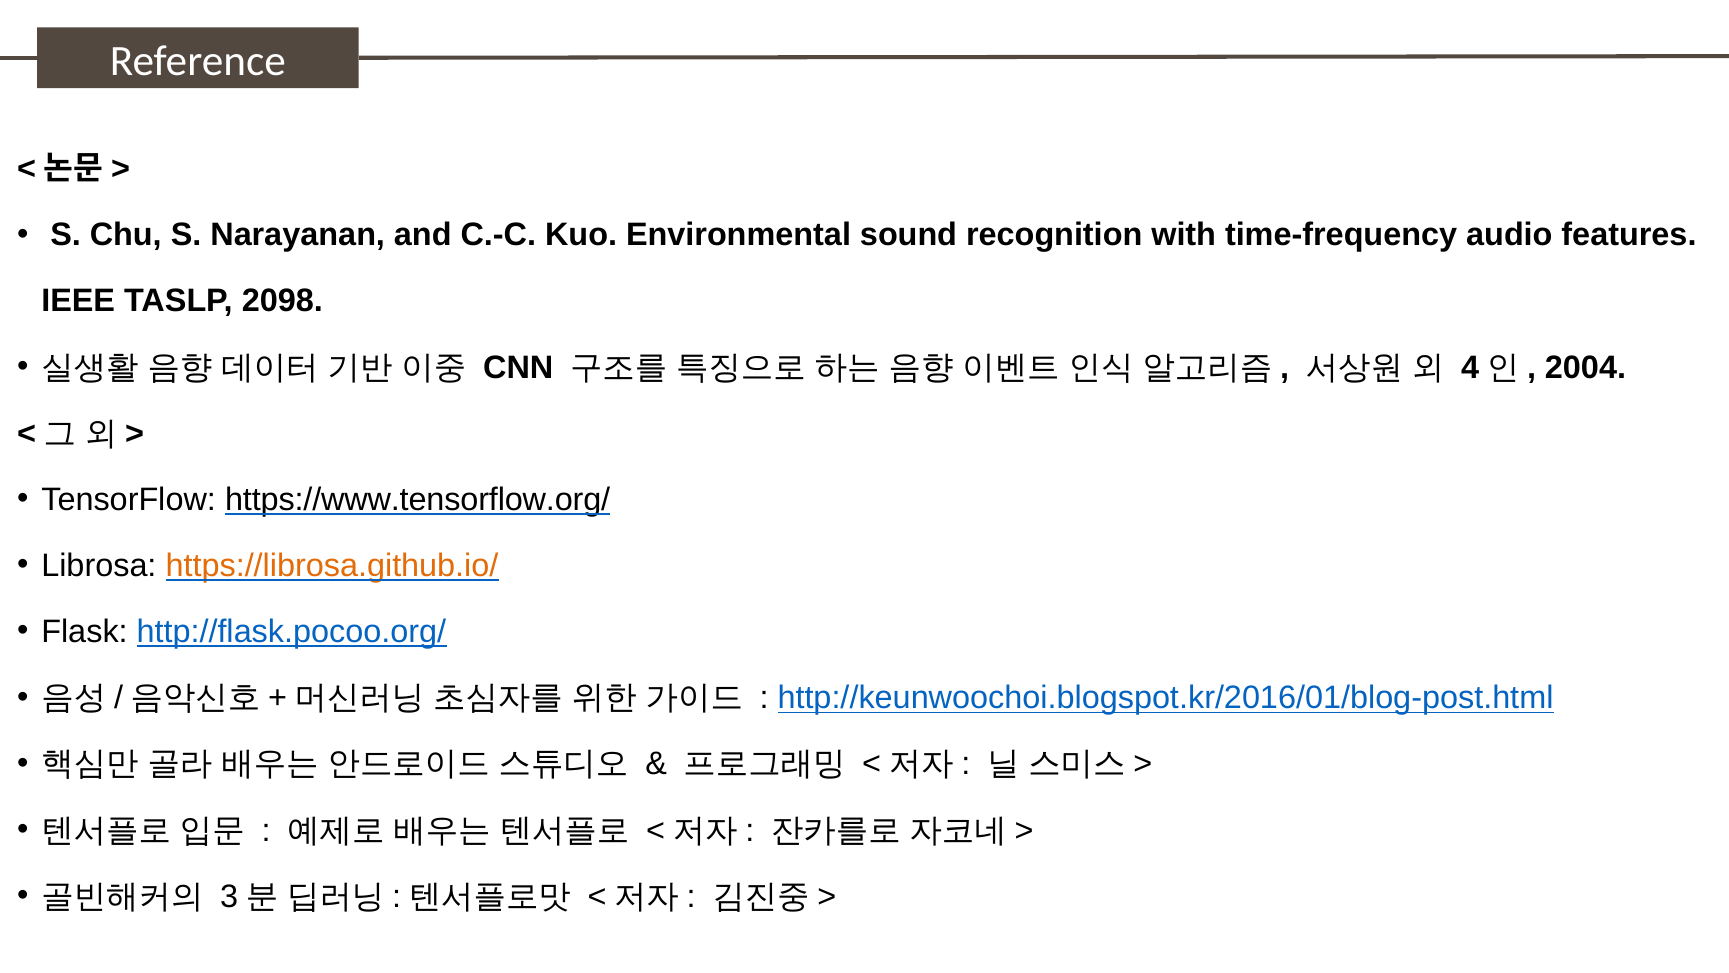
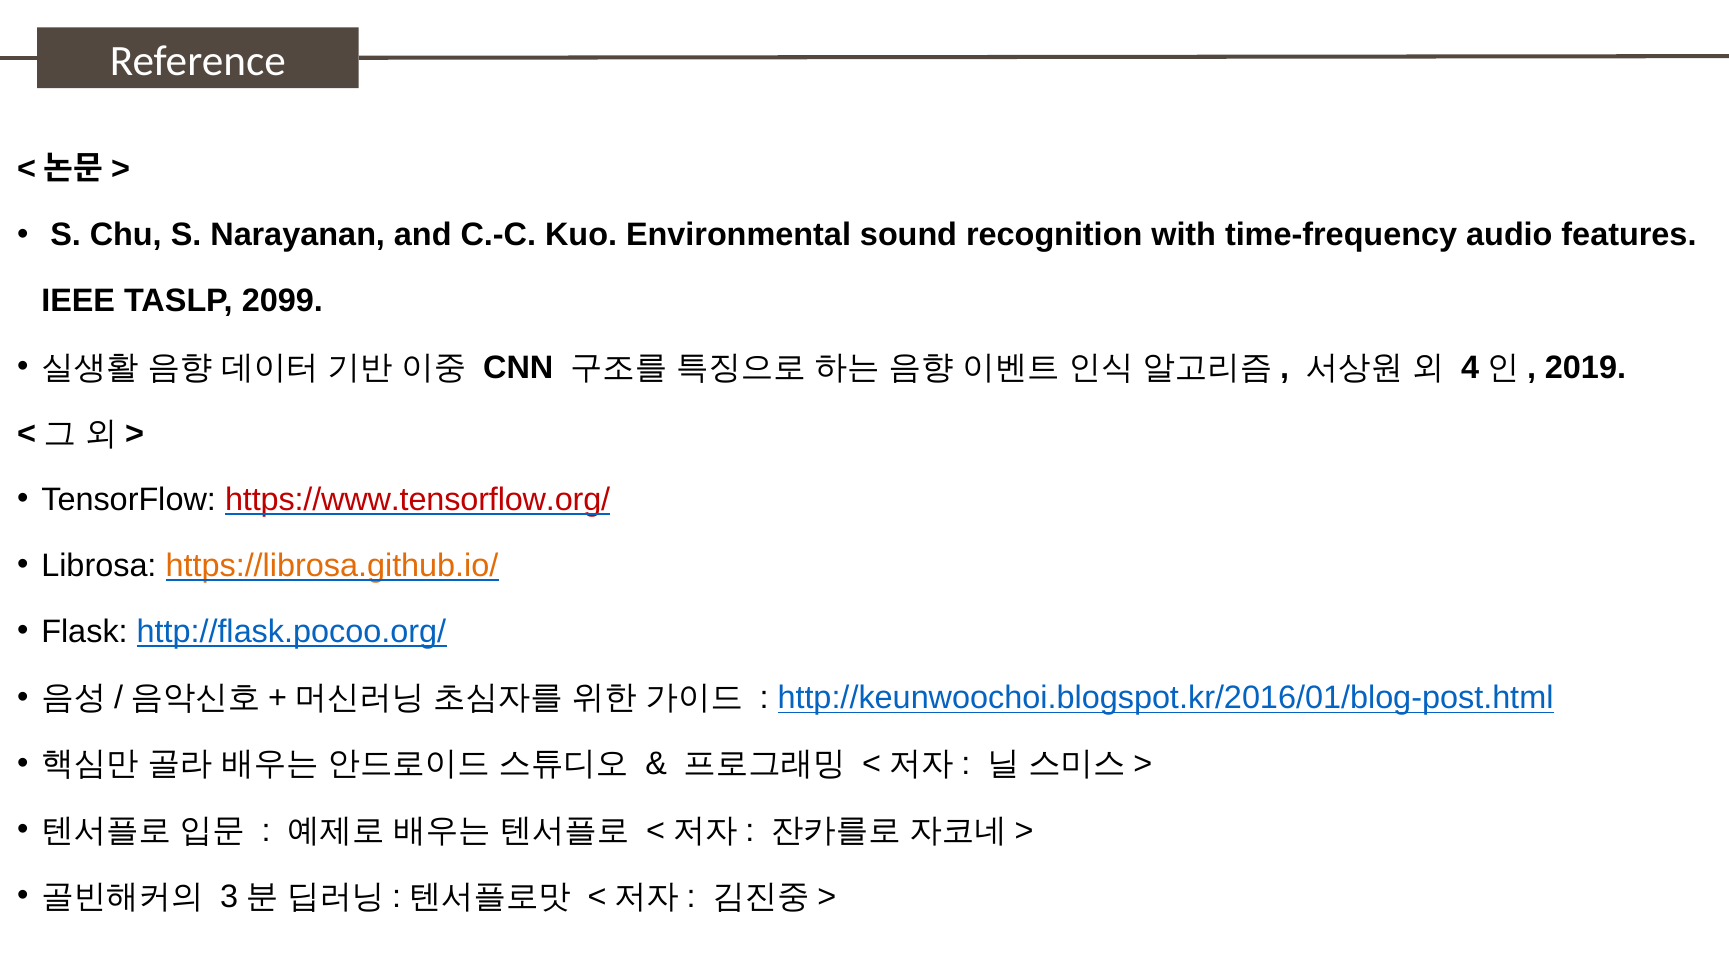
2098: 2098 -> 2099
2004: 2004 -> 2019
https://www.tensorflow.org/ colour: black -> red
